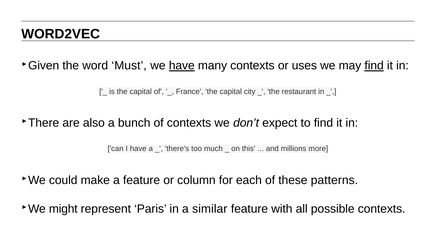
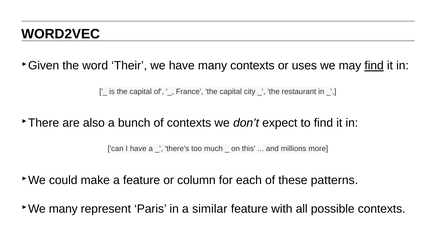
Must: Must -> Their
have at (182, 66) underline: present -> none
might at (63, 209): might -> many
